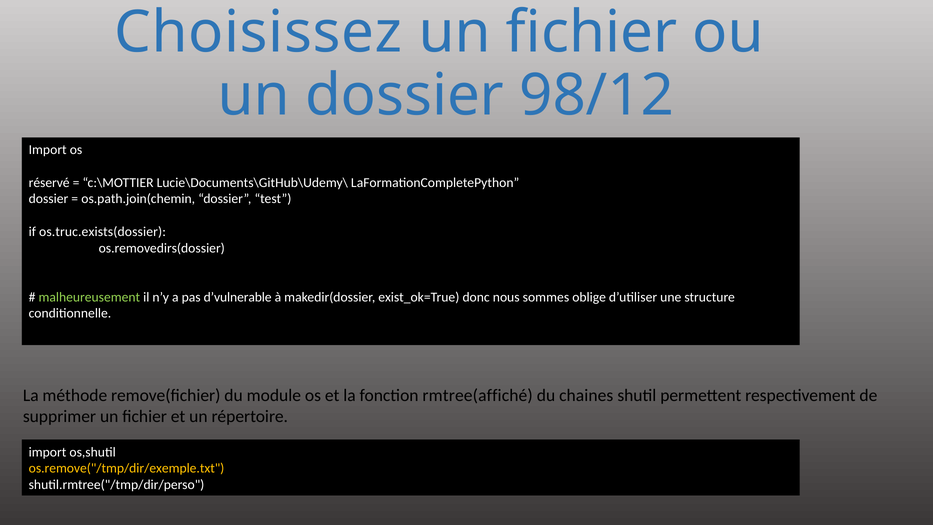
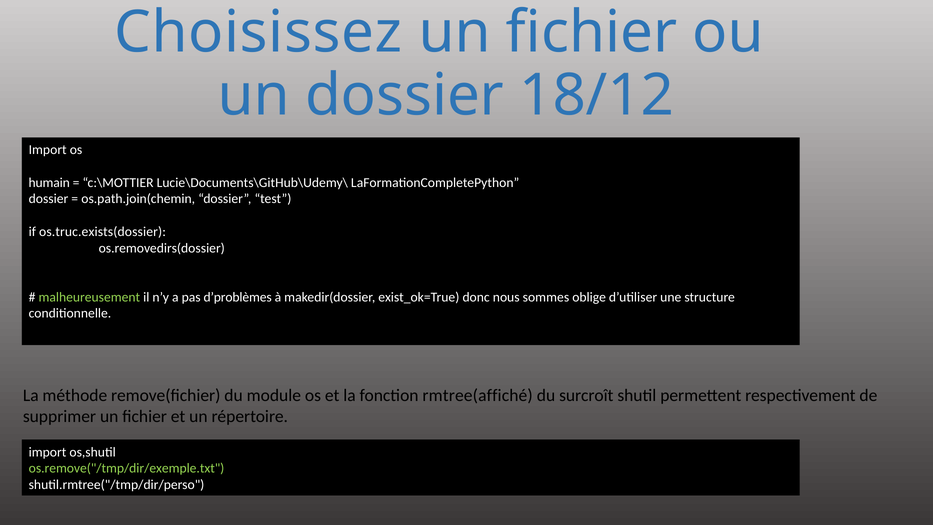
98/12: 98/12 -> 18/12
réservé: réservé -> humain
d’vulnerable: d’vulnerable -> d’problèmes
chaines: chaines -> surcroît
os.remove("/tmp/dir/exemple.txt colour: yellow -> light green
